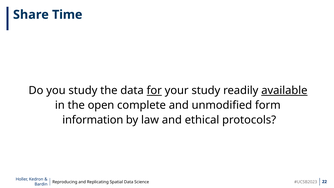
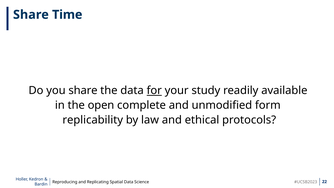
you study: study -> share
available underline: present -> none
information: information -> replicability
